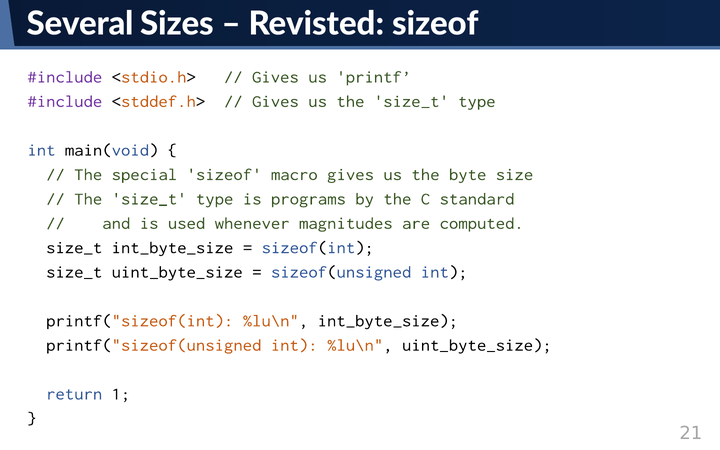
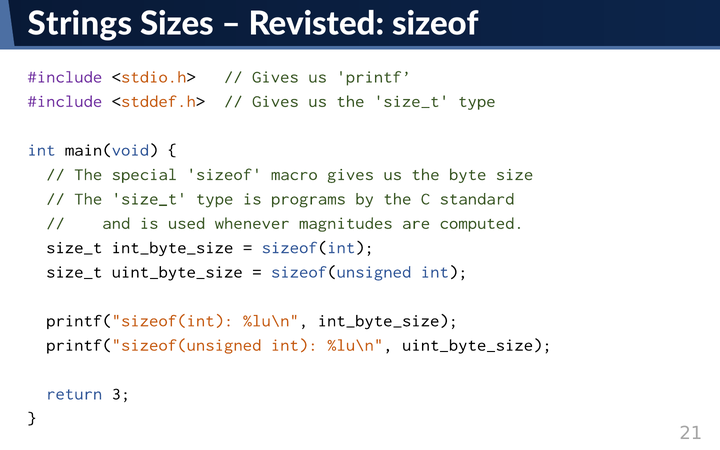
Several: Several -> Strings
1: 1 -> 3
